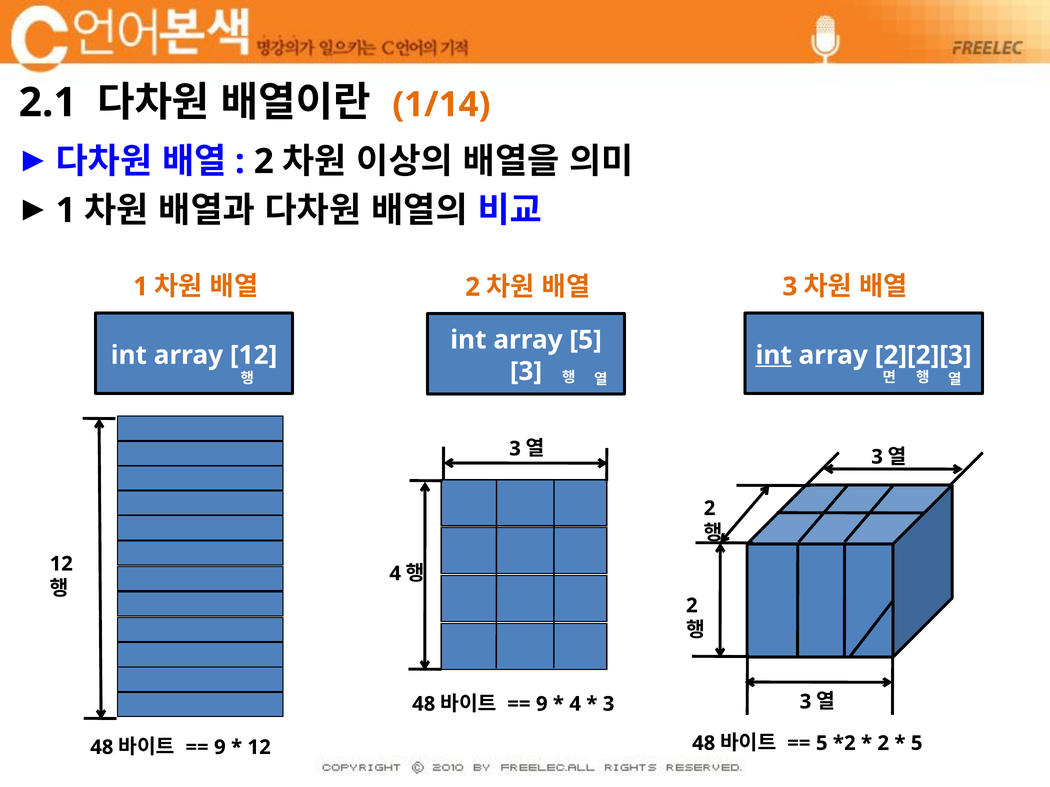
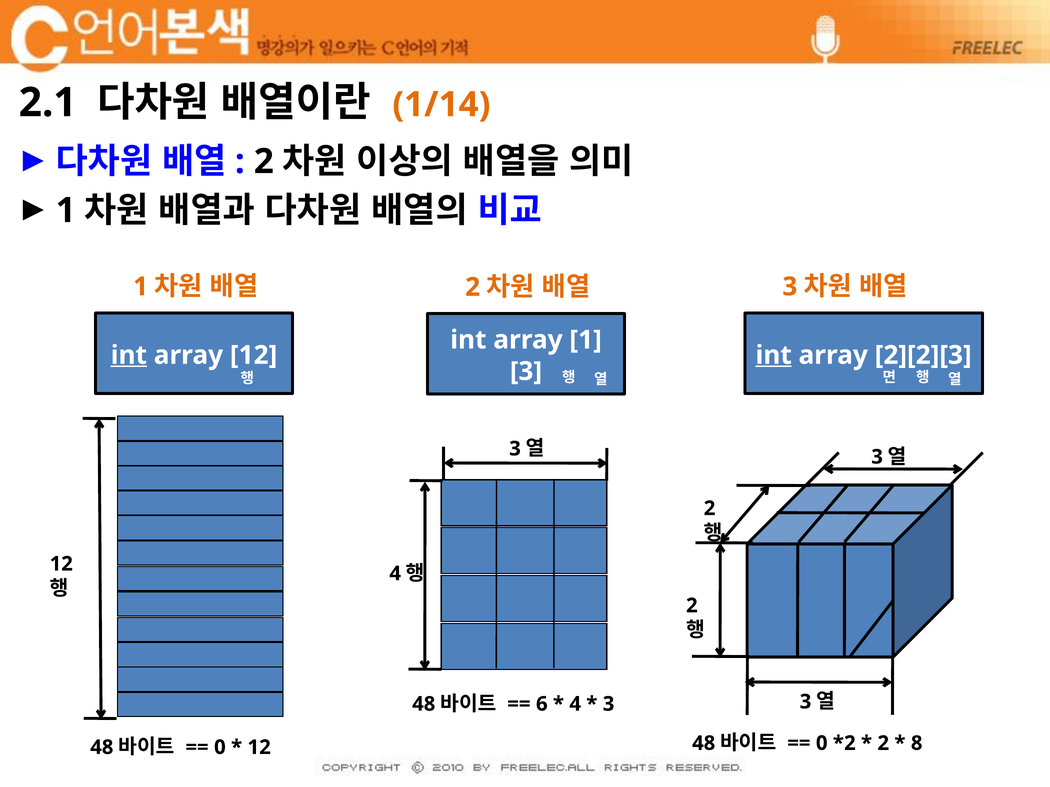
array 5: 5 -> 1
int at (129, 355) underline: none -> present
9 at (542, 704): 9 -> 6
5 at (822, 744): 5 -> 0
5 at (917, 744): 5 -> 8
9 at (220, 748): 9 -> 0
